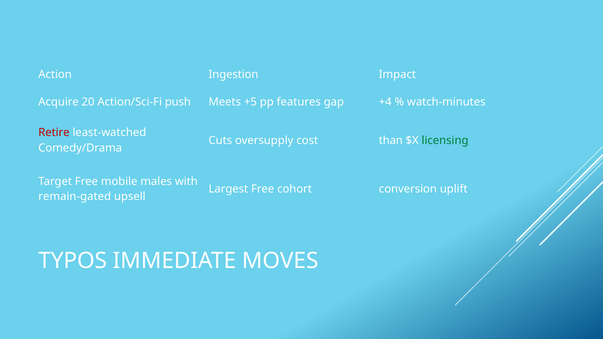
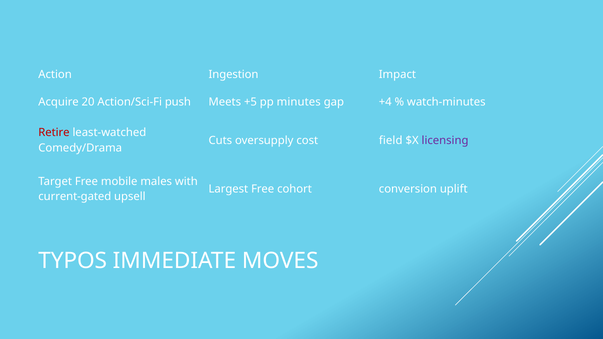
features: features -> minutes
than: than -> field
licensing colour: green -> purple
remain-gated: remain-gated -> current-gated
